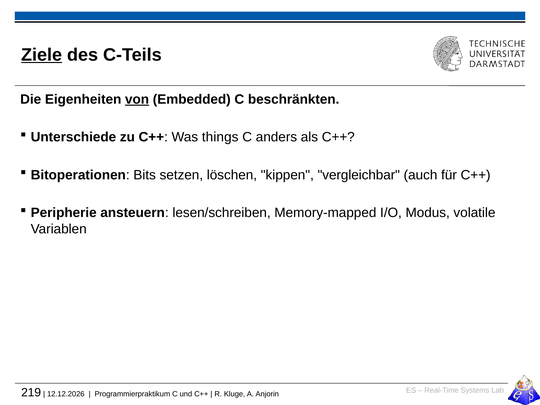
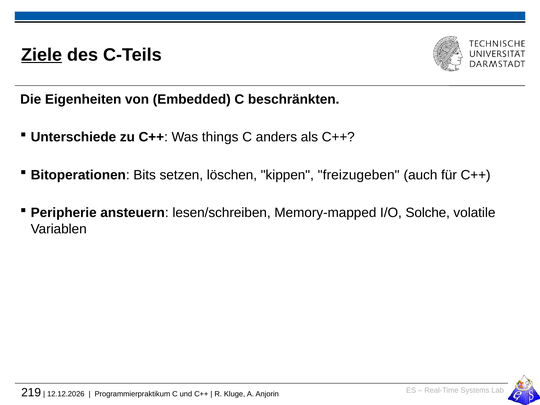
von underline: present -> none
vergleichbar: vergleichbar -> freizugeben
Modus: Modus -> Solche
